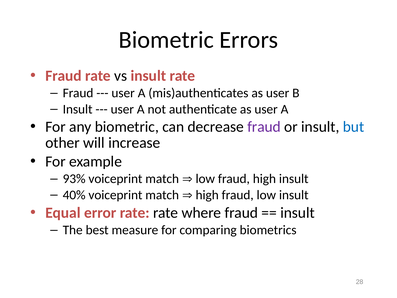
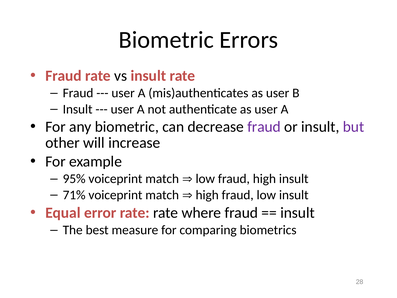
but colour: blue -> purple
93%: 93% -> 95%
40%: 40% -> 71%
